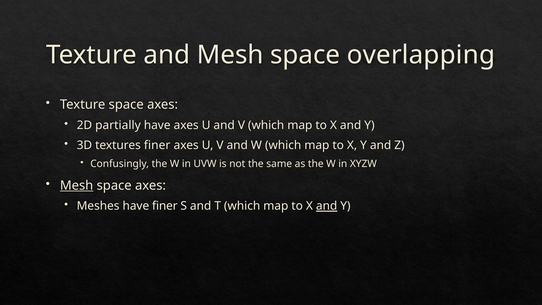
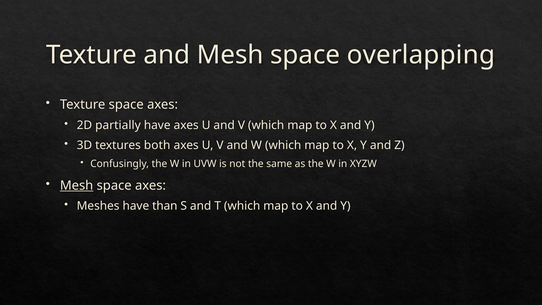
textures finer: finer -> both
have finer: finer -> than
and at (327, 206) underline: present -> none
